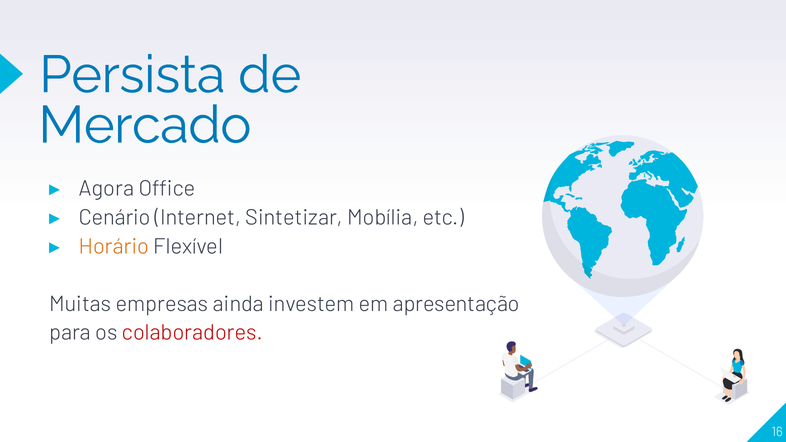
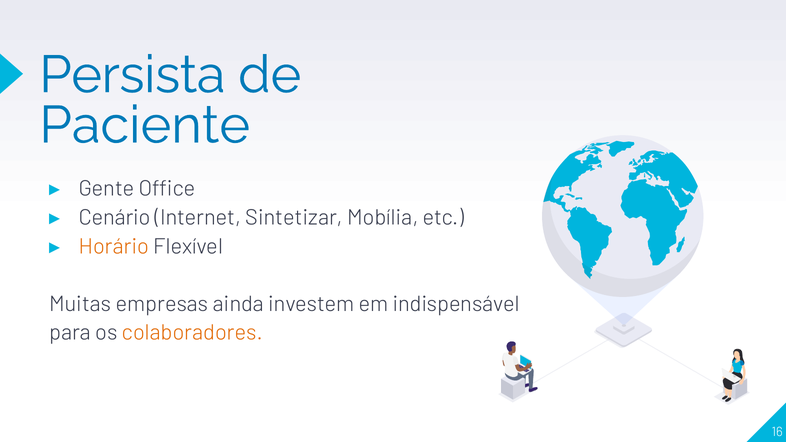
Mercado: Mercado -> Paciente
Agora: Agora -> Gente
apresentação: apresentação -> indispensável
colaboradores colour: red -> orange
